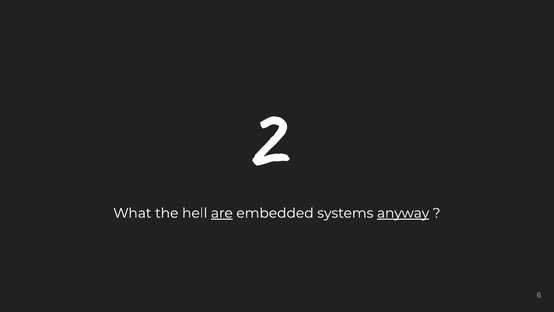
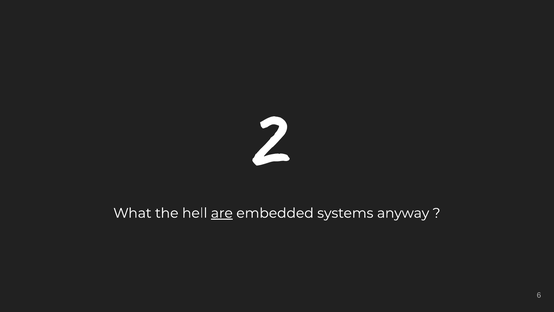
anyway underline: present -> none
